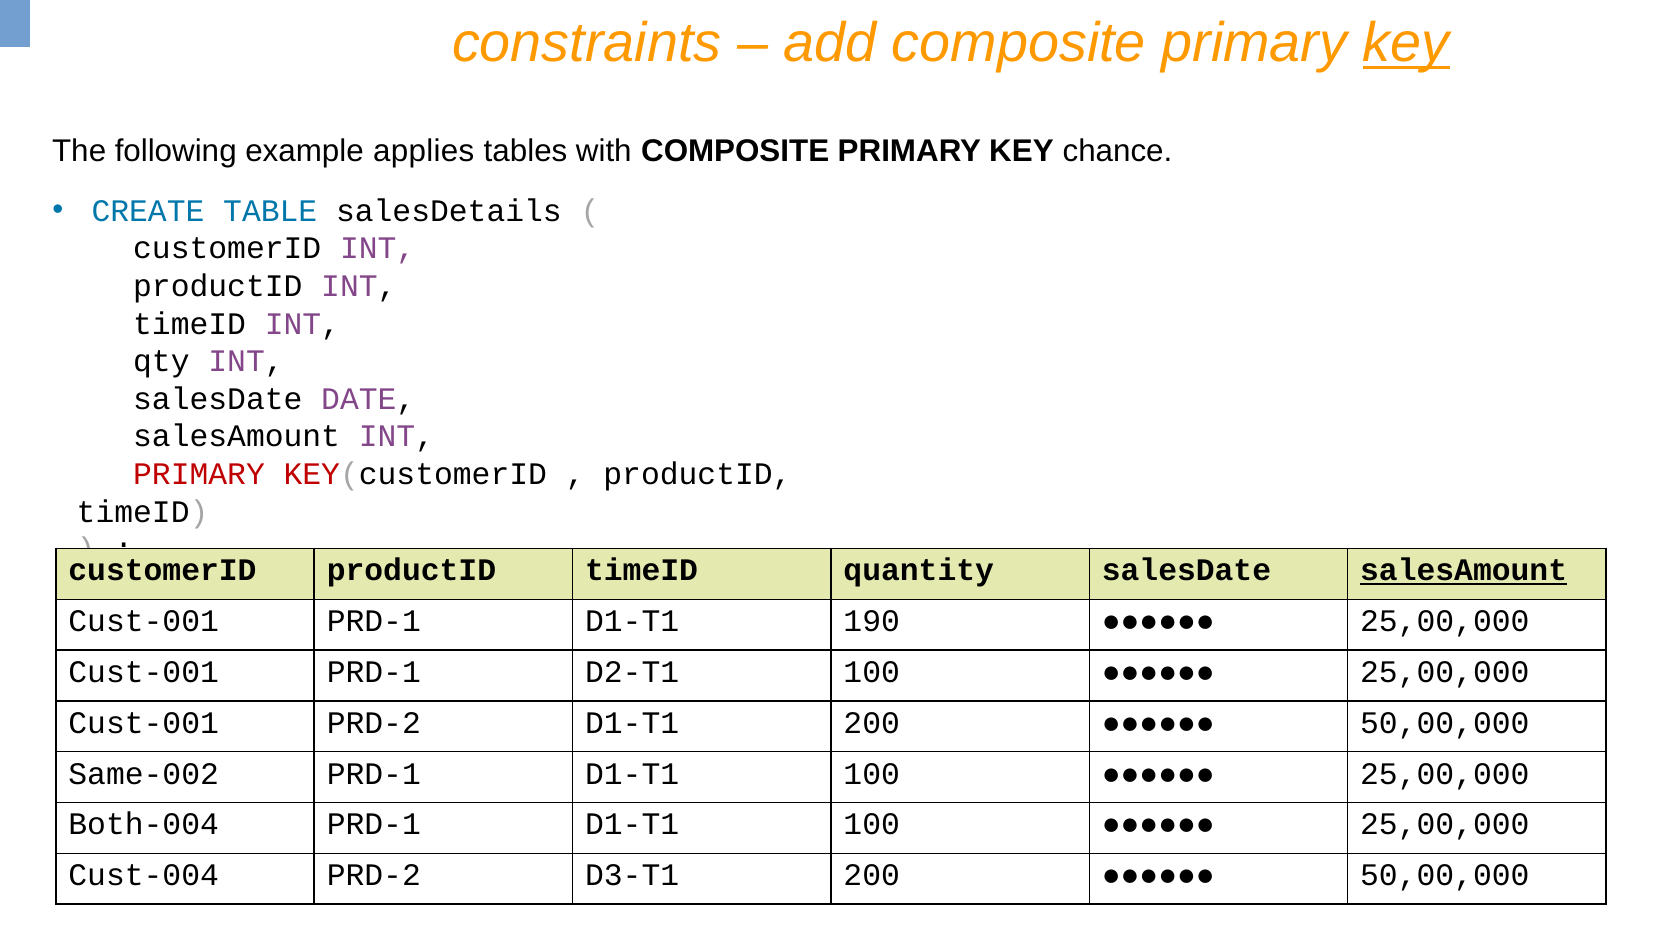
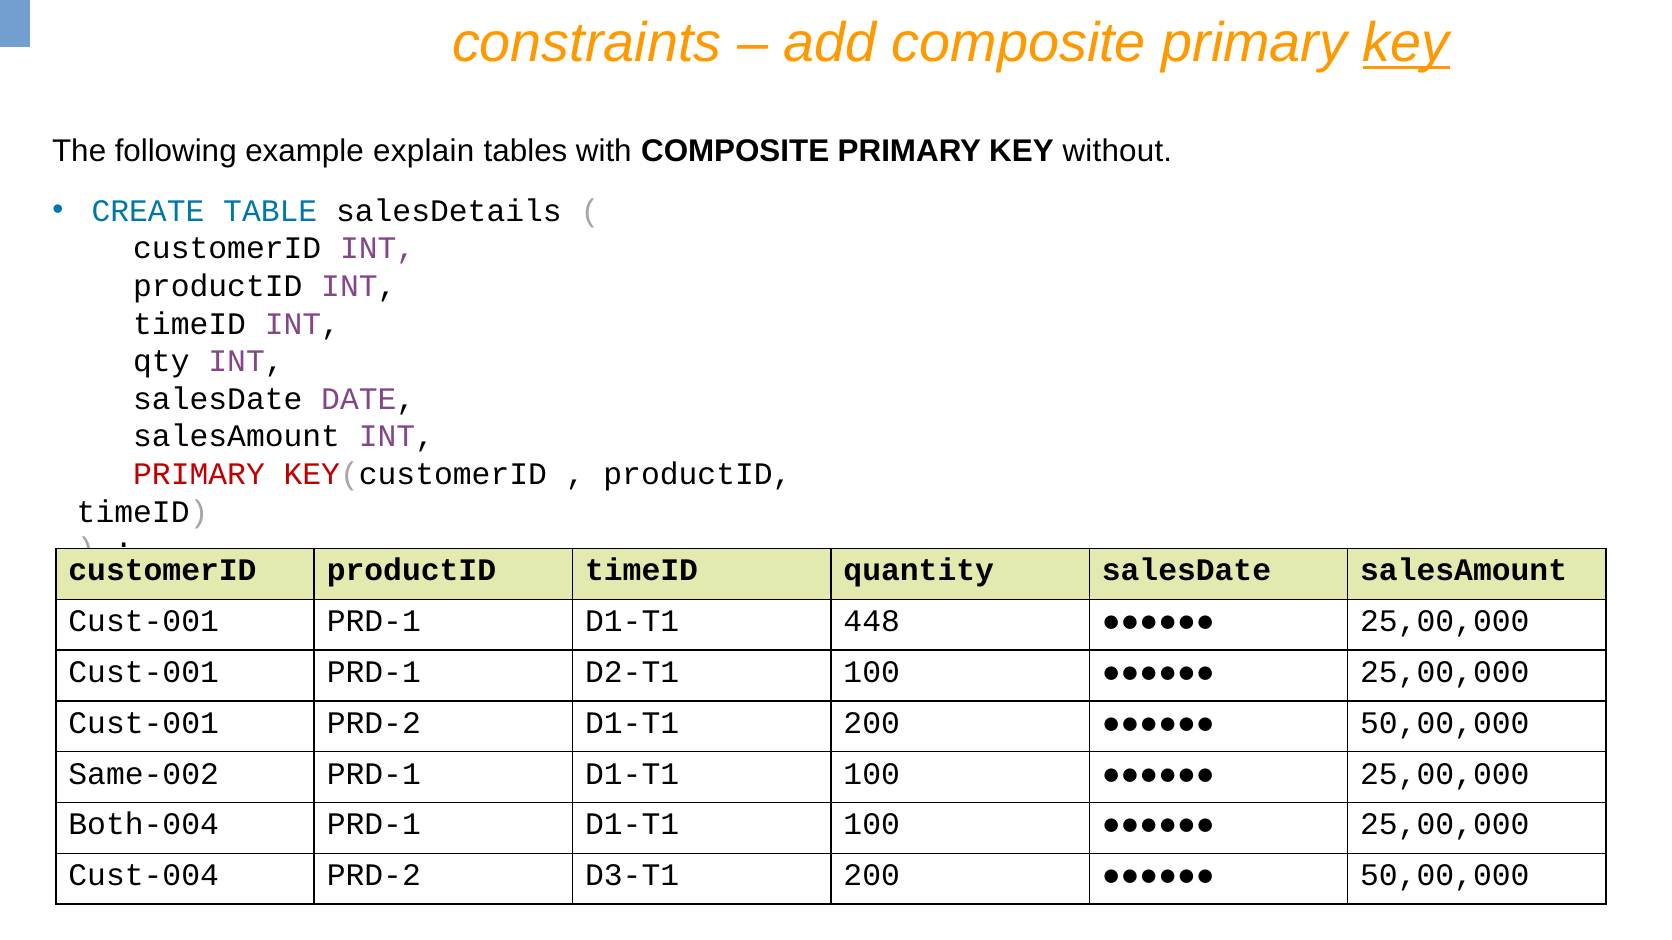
applies: applies -> explain
chance: chance -> without
salesAmount at (1464, 571) underline: present -> none
190: 190 -> 448
